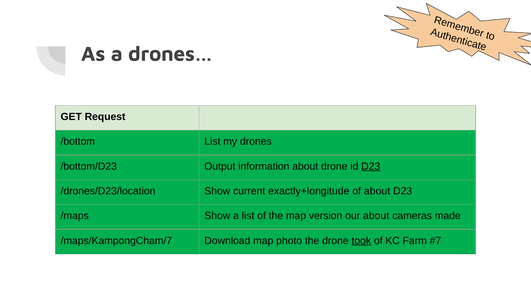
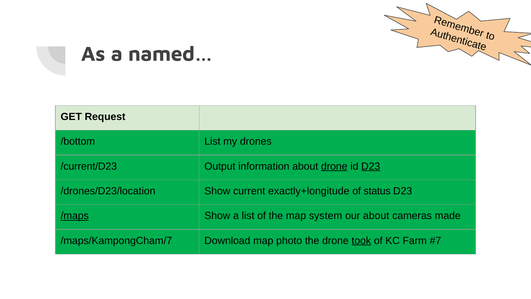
drones…: drones… -> named…
/bottom/D23: /bottom/D23 -> /current/D23
drone at (334, 166) underline: none -> present
of about: about -> status
/maps underline: none -> present
version: version -> system
